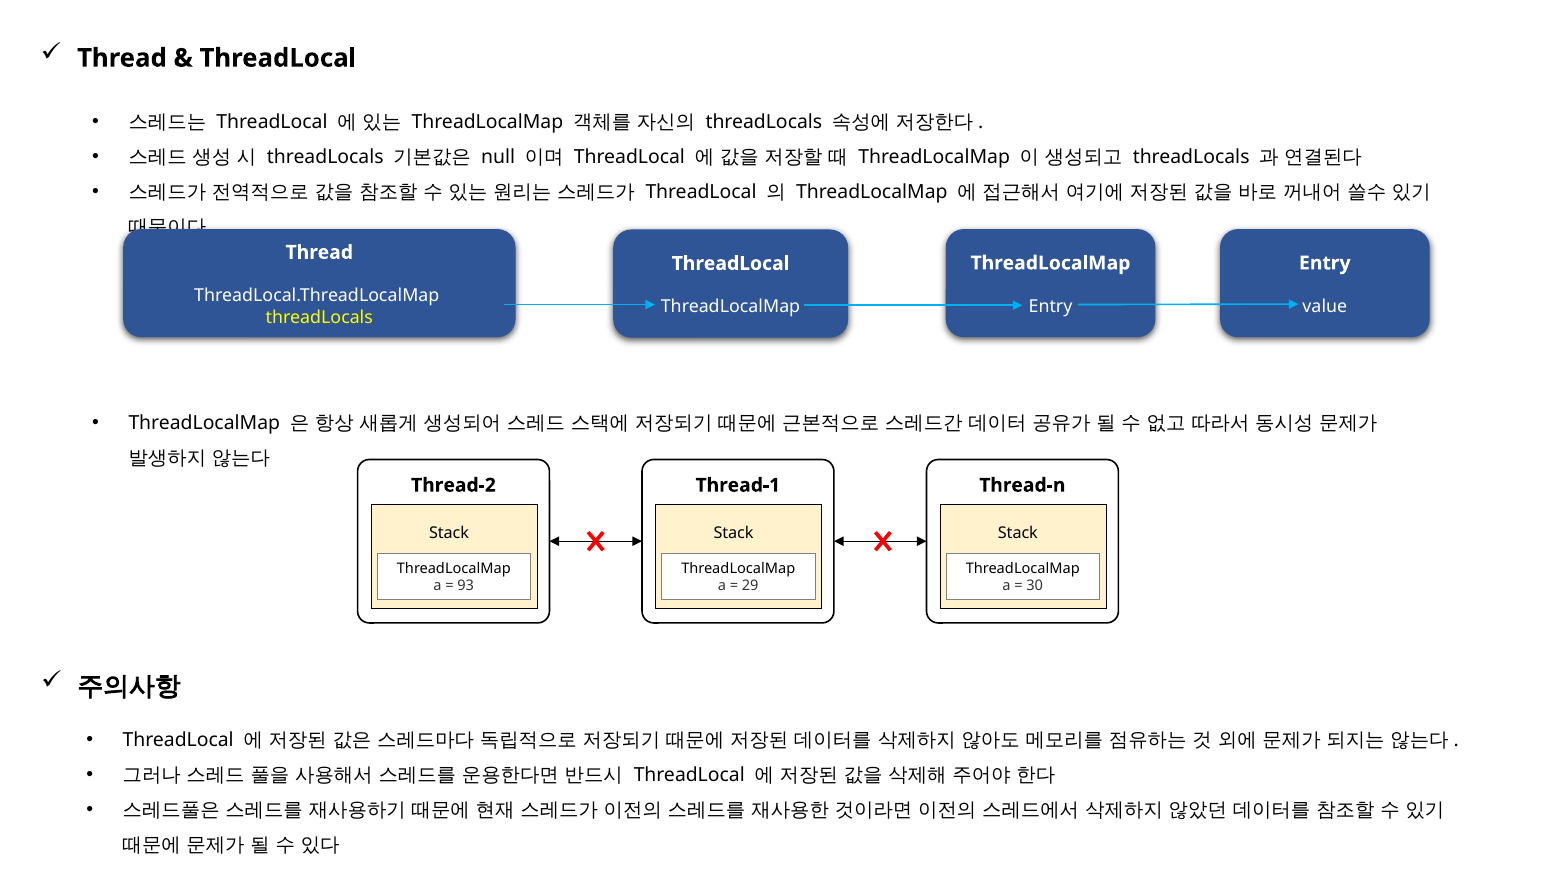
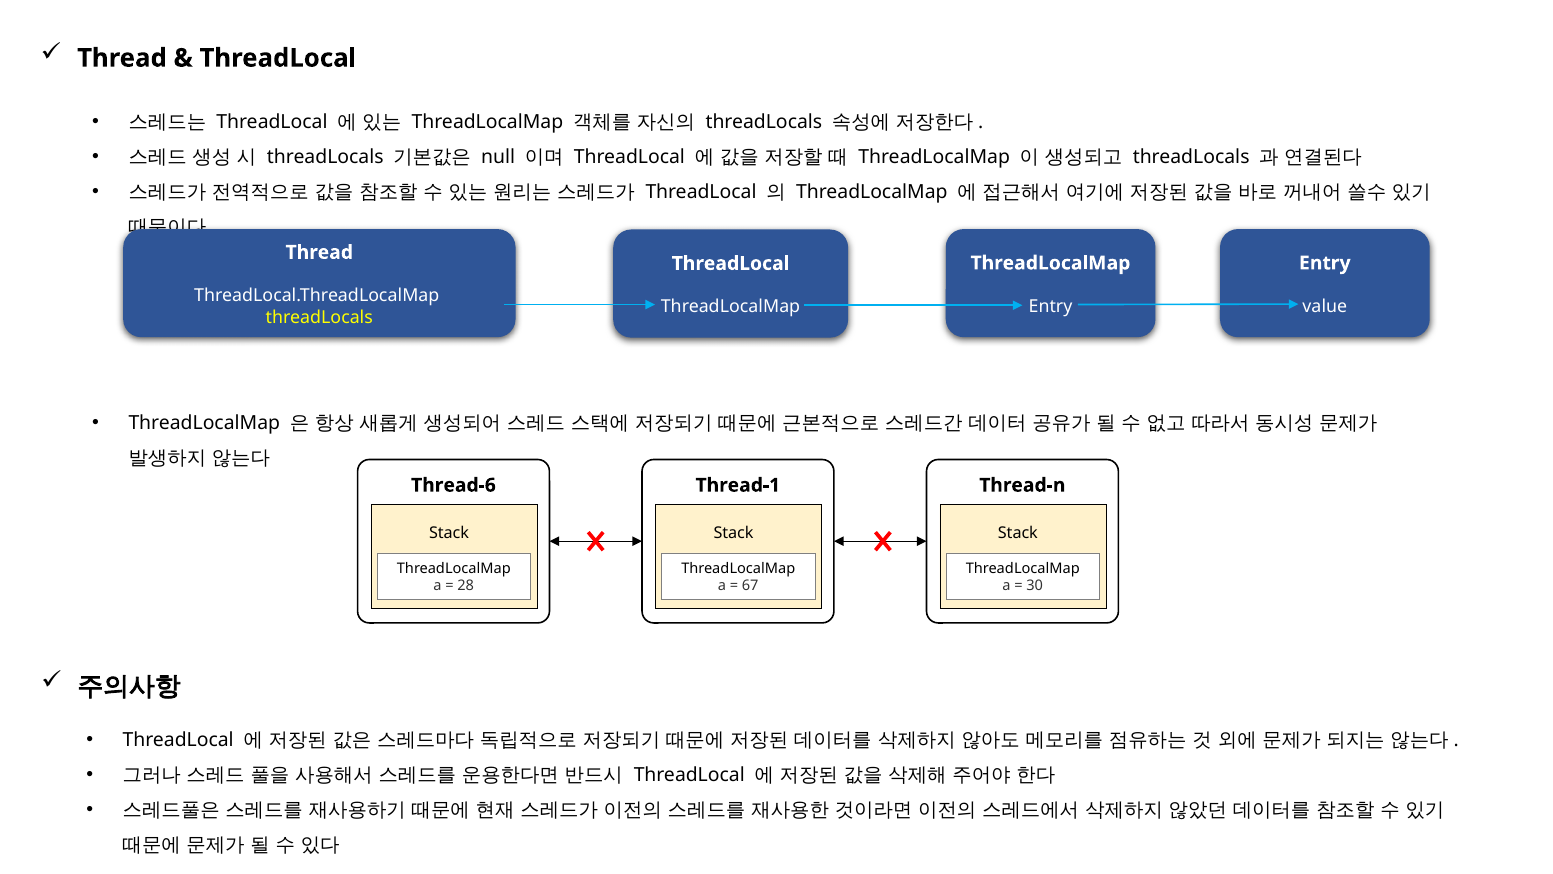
Thread-2: Thread-2 -> Thread-6
93: 93 -> 28
29: 29 -> 67
